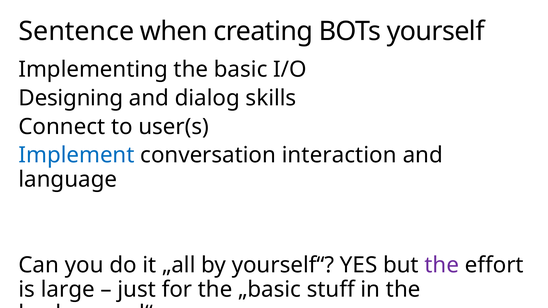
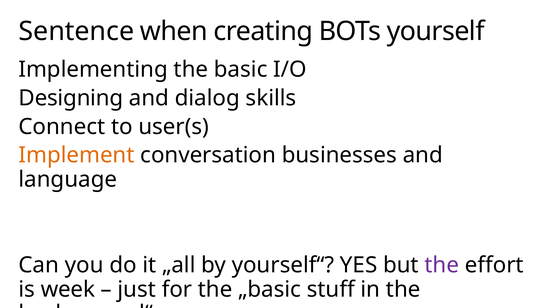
Implement colour: blue -> orange
interaction: interaction -> businesses
large: large -> week
